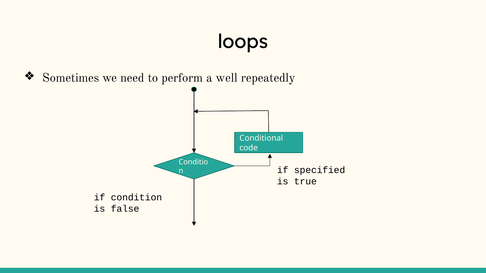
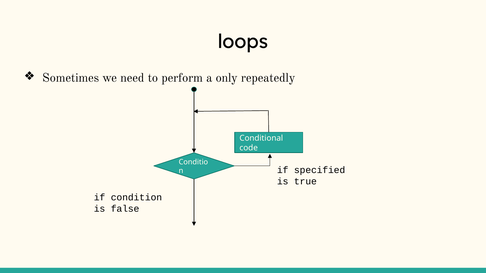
well: well -> only
